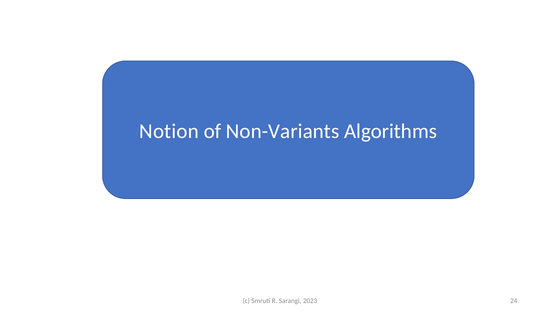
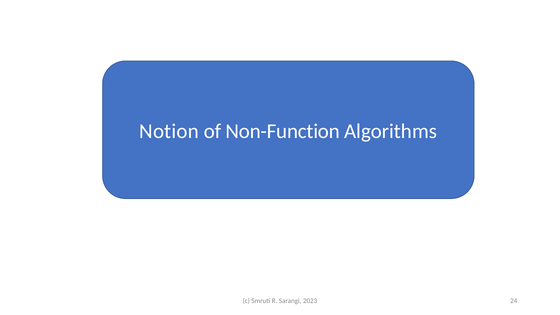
Non-Variants: Non-Variants -> Non-Function
